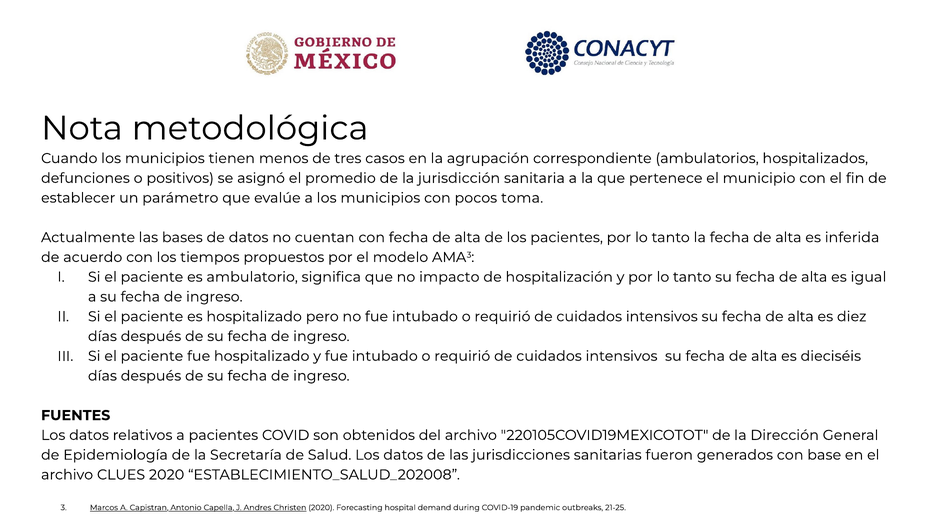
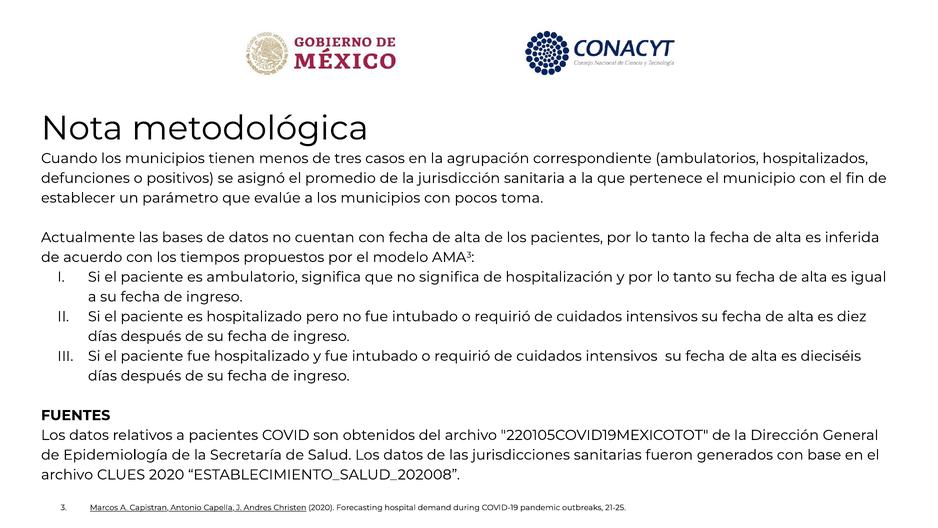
no impacto: impacto -> significa
